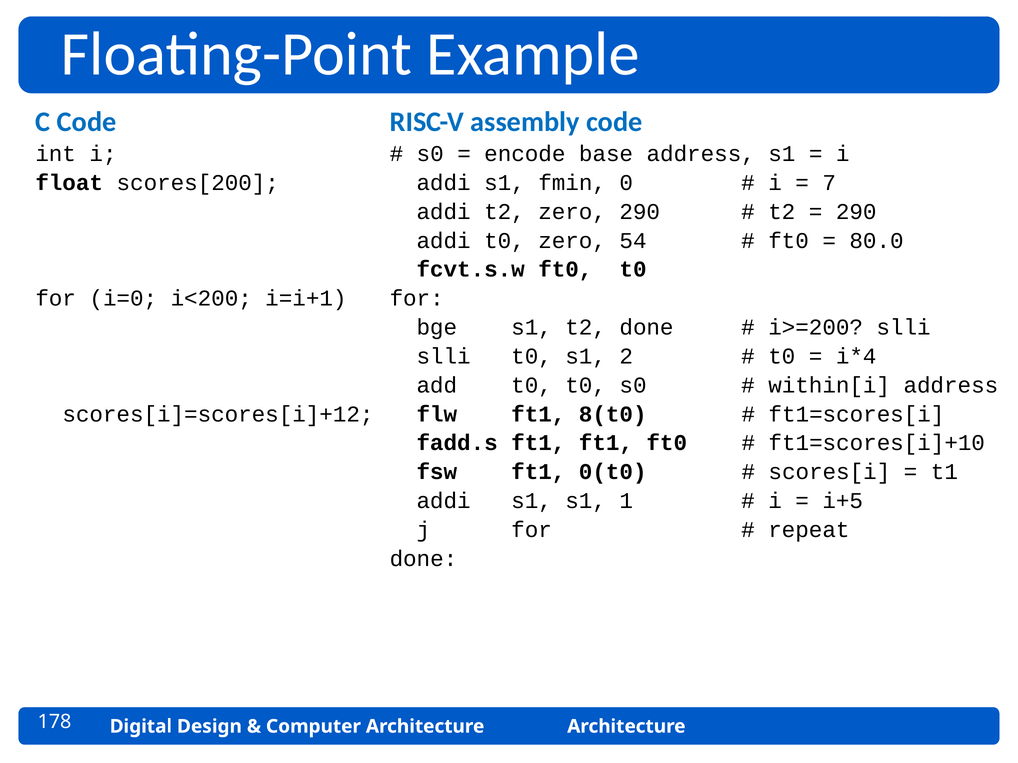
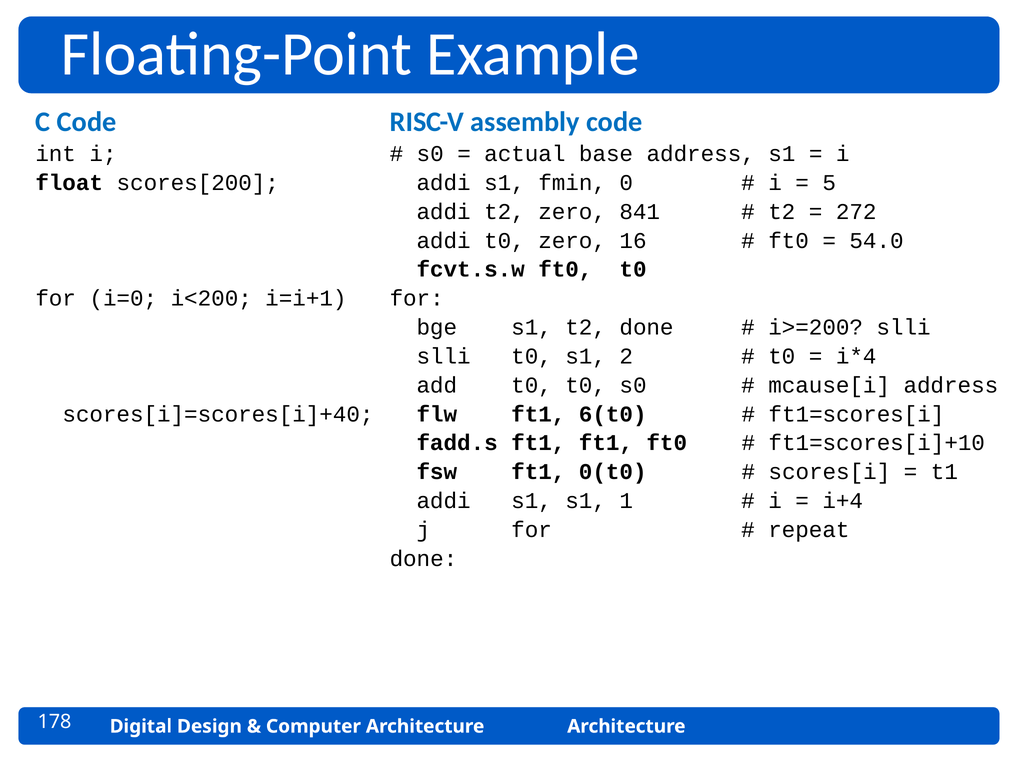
encode: encode -> actual
7: 7 -> 5
zero 290: 290 -> 841
290 at (856, 212): 290 -> 272
54: 54 -> 16
80.0: 80.0 -> 54.0
within[i: within[i -> mcause[i
scores[i]=scores[i]+12: scores[i]=scores[i]+12 -> scores[i]=scores[i]+40
8(t0: 8(t0 -> 6(t0
i+5: i+5 -> i+4
